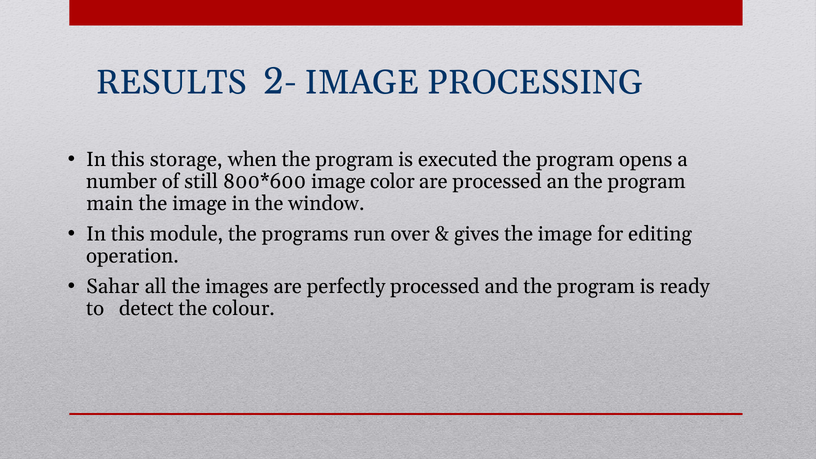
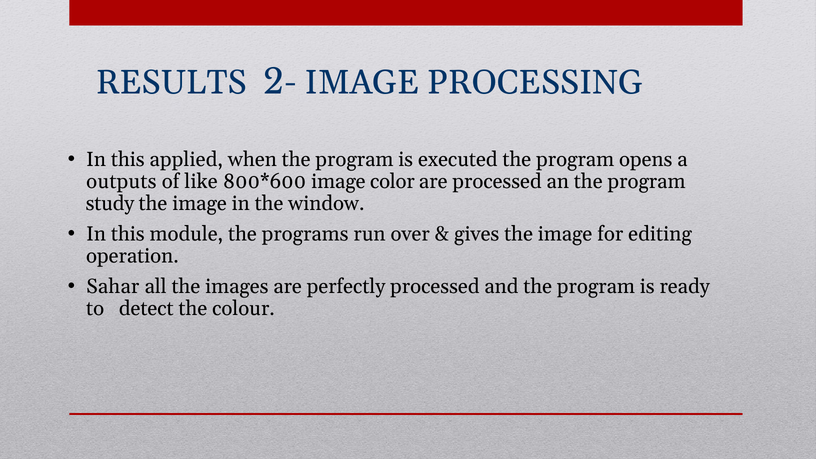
storage: storage -> applied
number: number -> outputs
still: still -> like
main: main -> study
